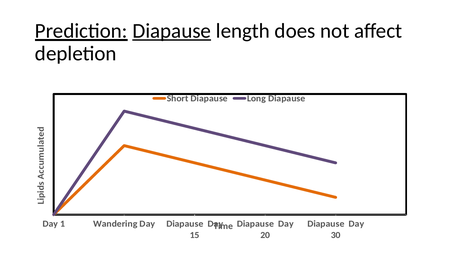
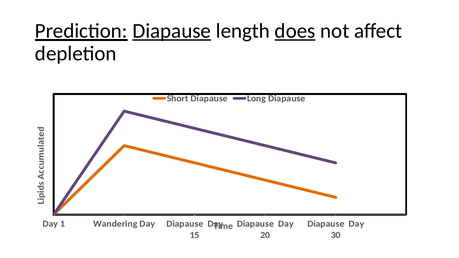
does underline: none -> present
